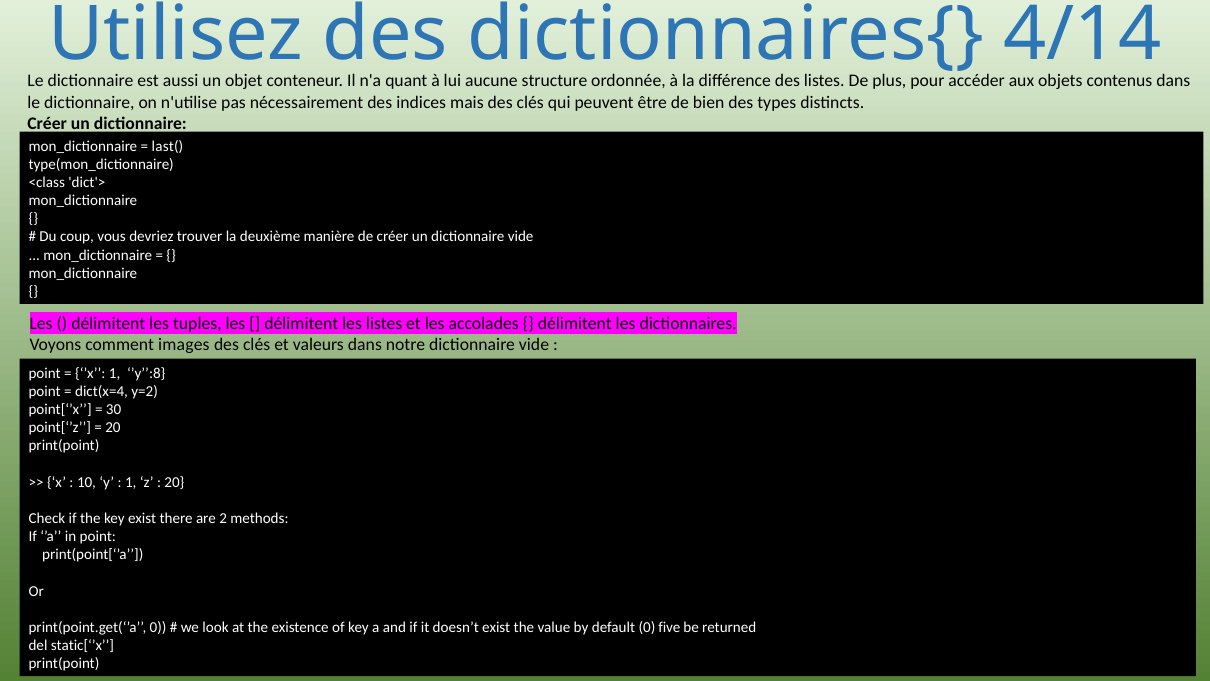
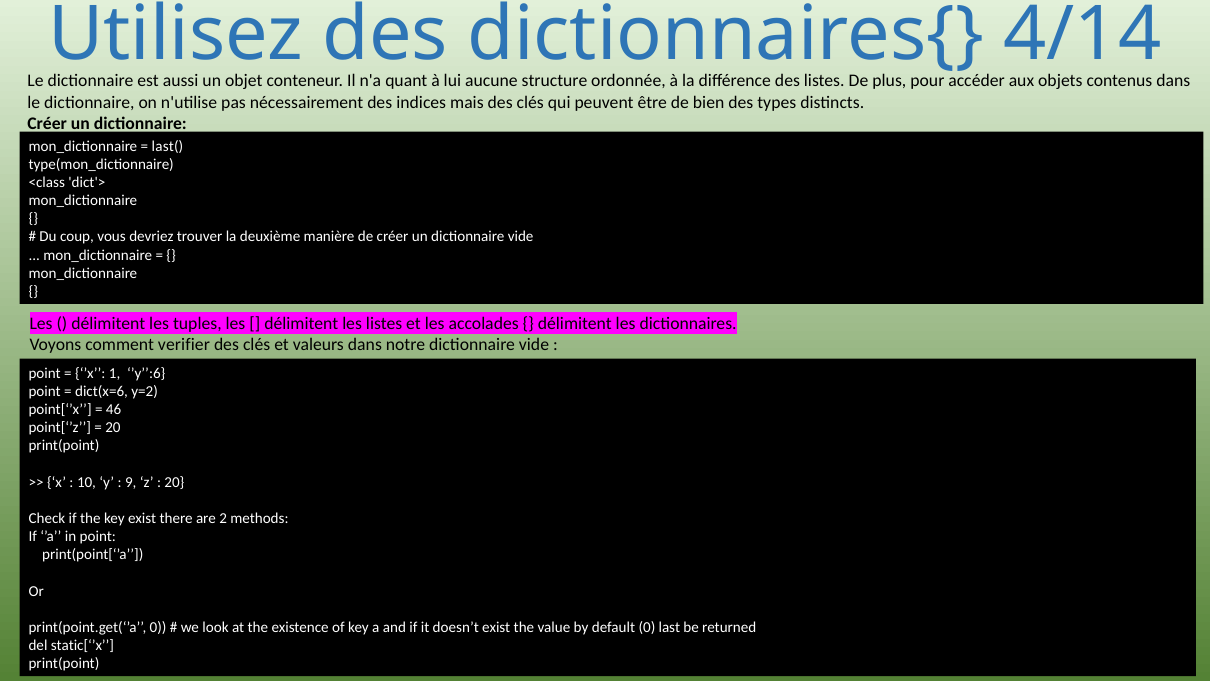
images: images -> verifier
’y’’:8: ’y’’:8 -> ’y’’:6
dict(x=4: dict(x=4 -> dict(x=6
30: 30 -> 46
1 at (131, 482): 1 -> 9
five: five -> last
